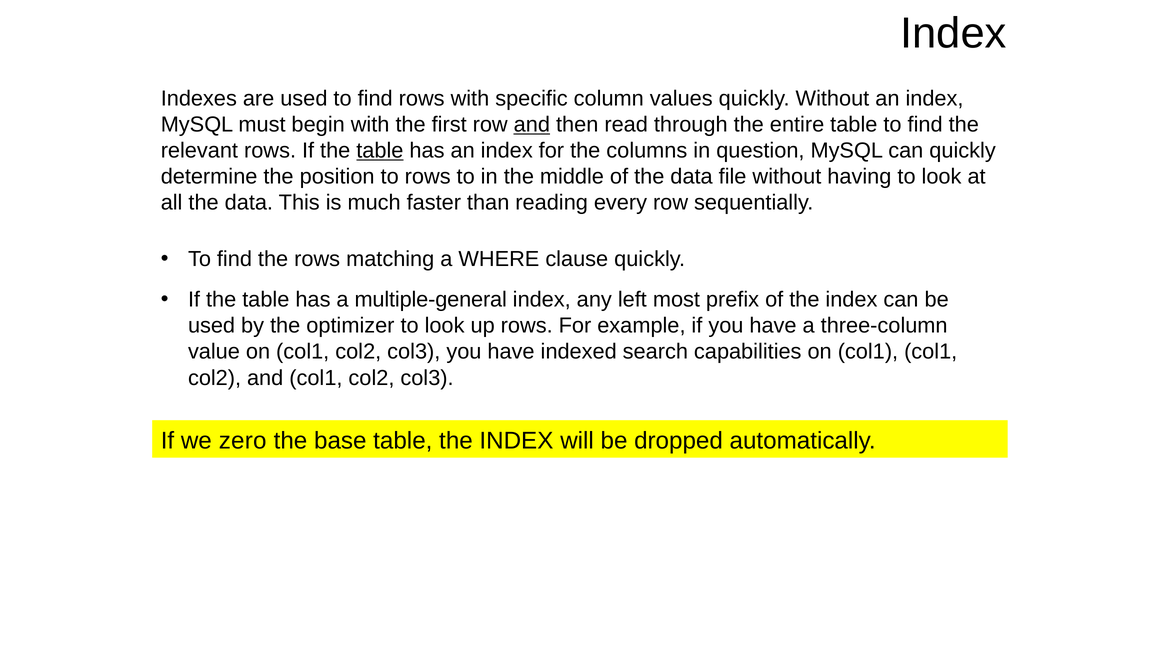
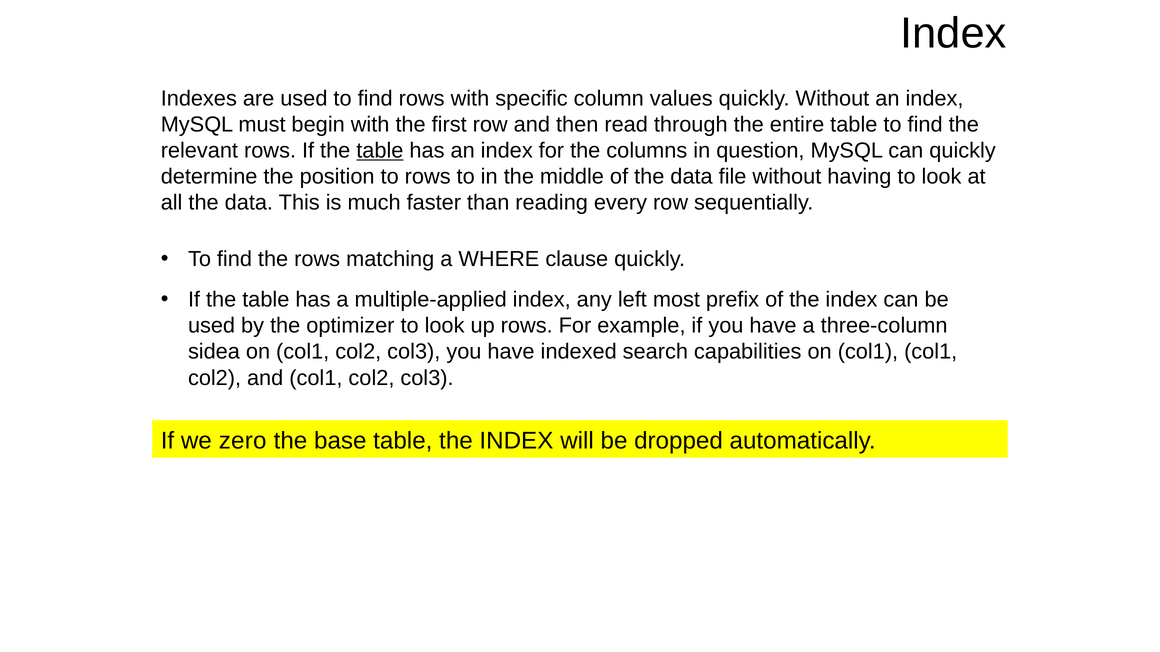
and at (532, 125) underline: present -> none
multiple-general: multiple-general -> multiple-applied
value: value -> sidea
